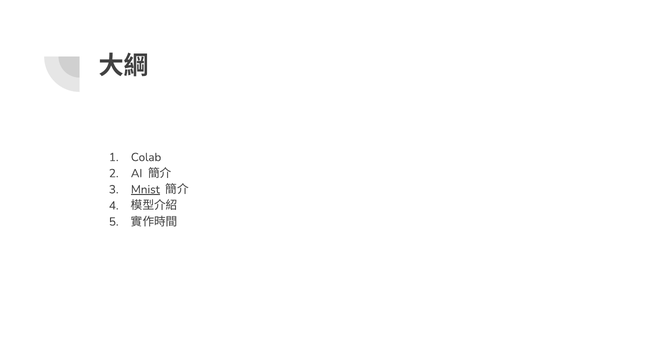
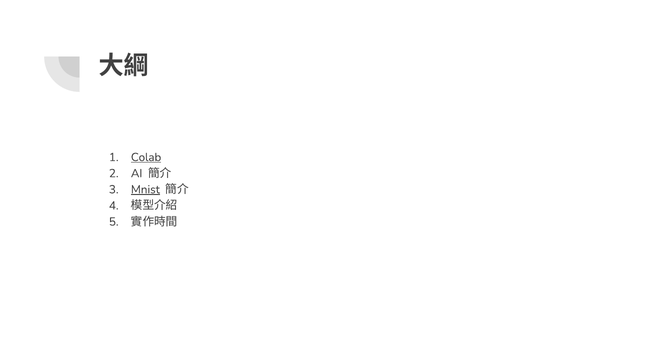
Colab underline: none -> present
